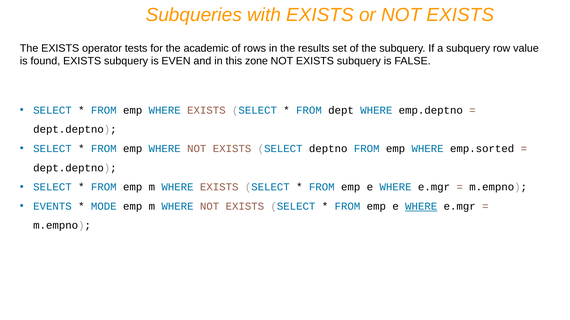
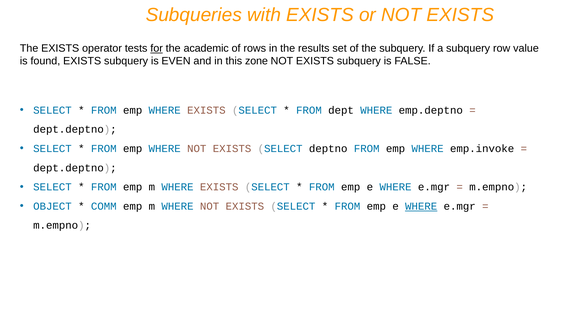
for underline: none -> present
emp.sorted: emp.sorted -> emp.invoke
EVENTS: EVENTS -> OBJECT
MODE: MODE -> COMM
